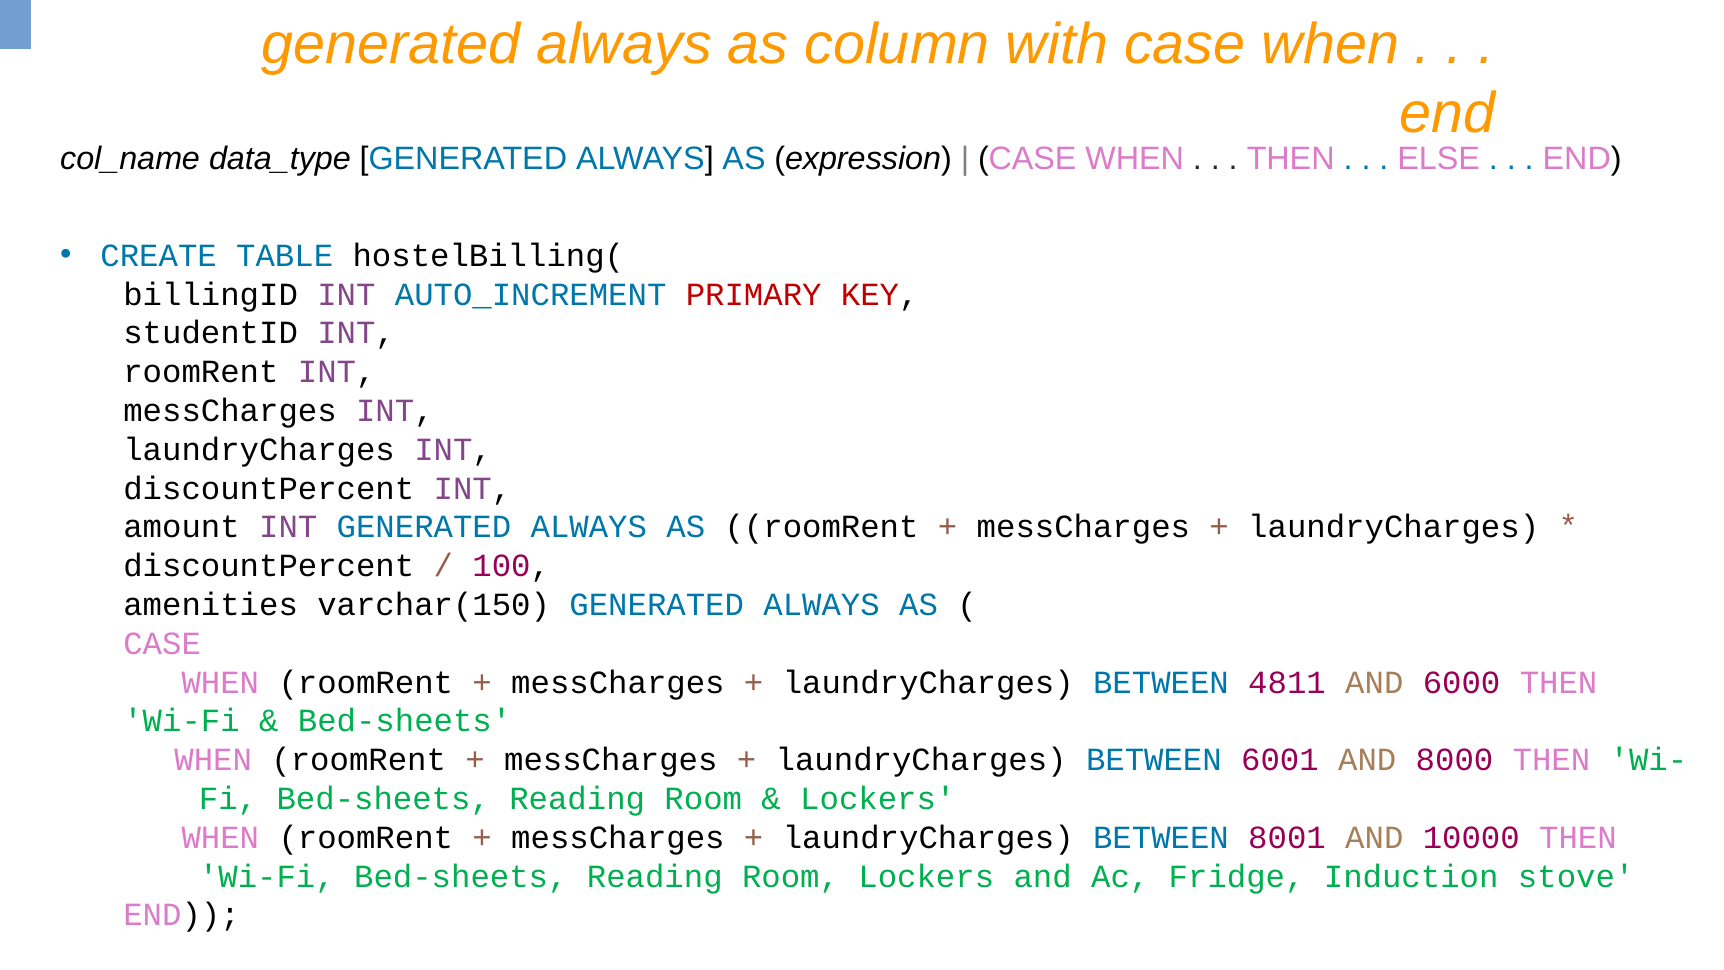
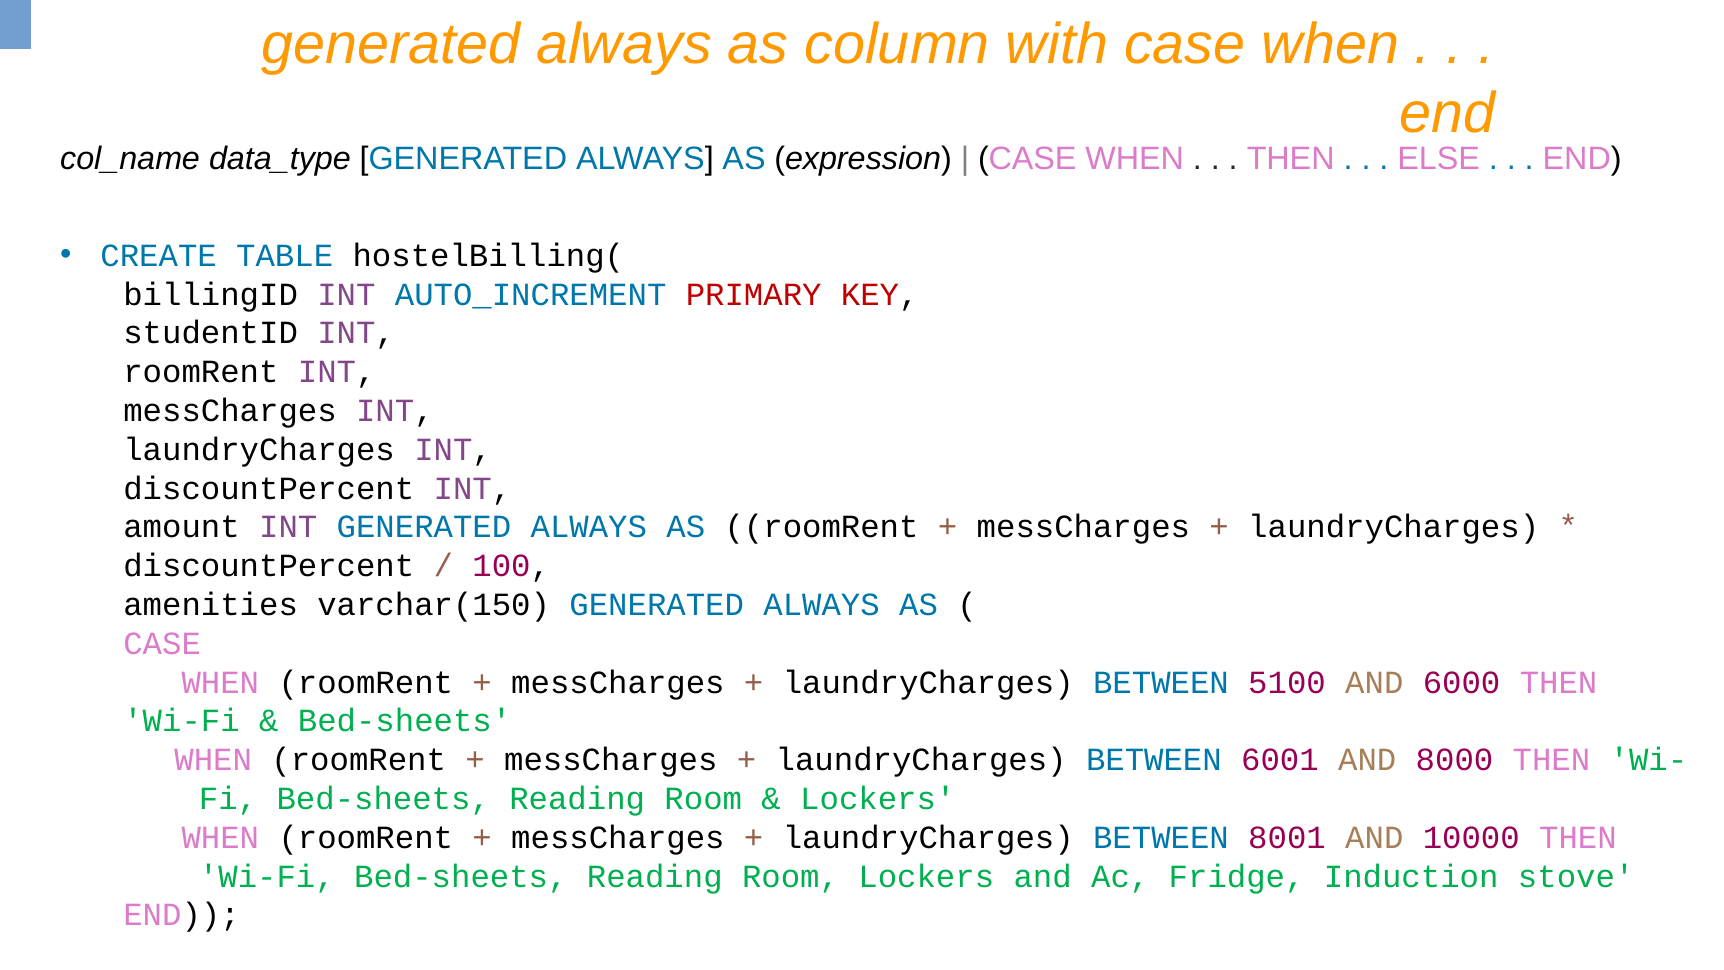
4811: 4811 -> 5100
